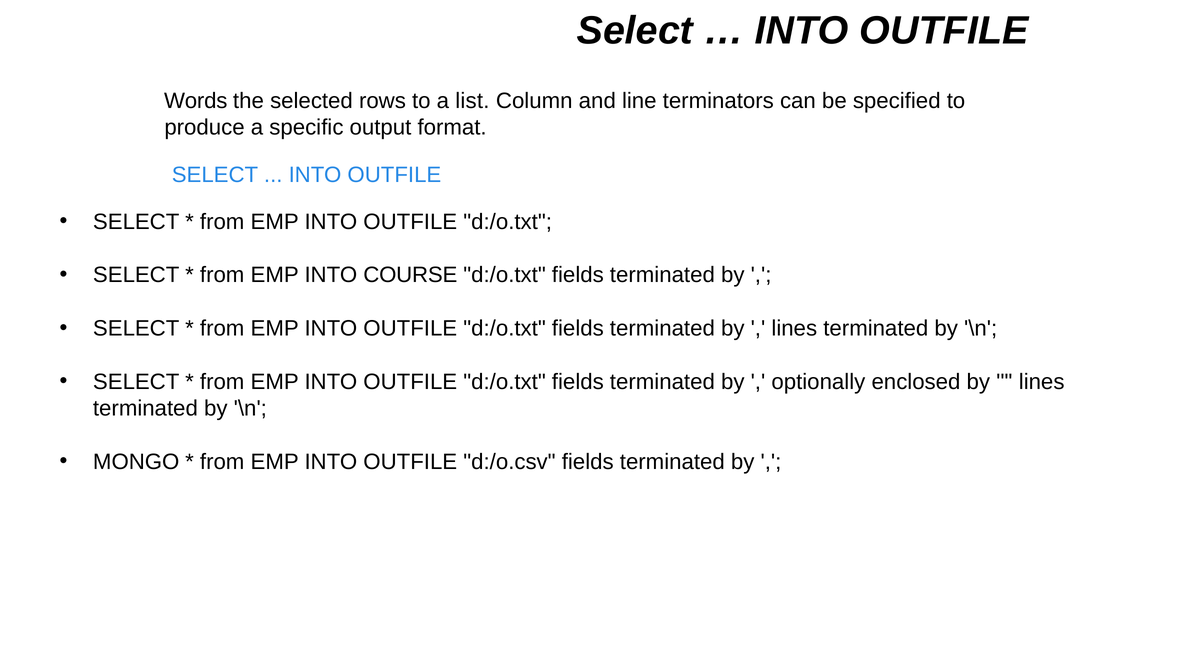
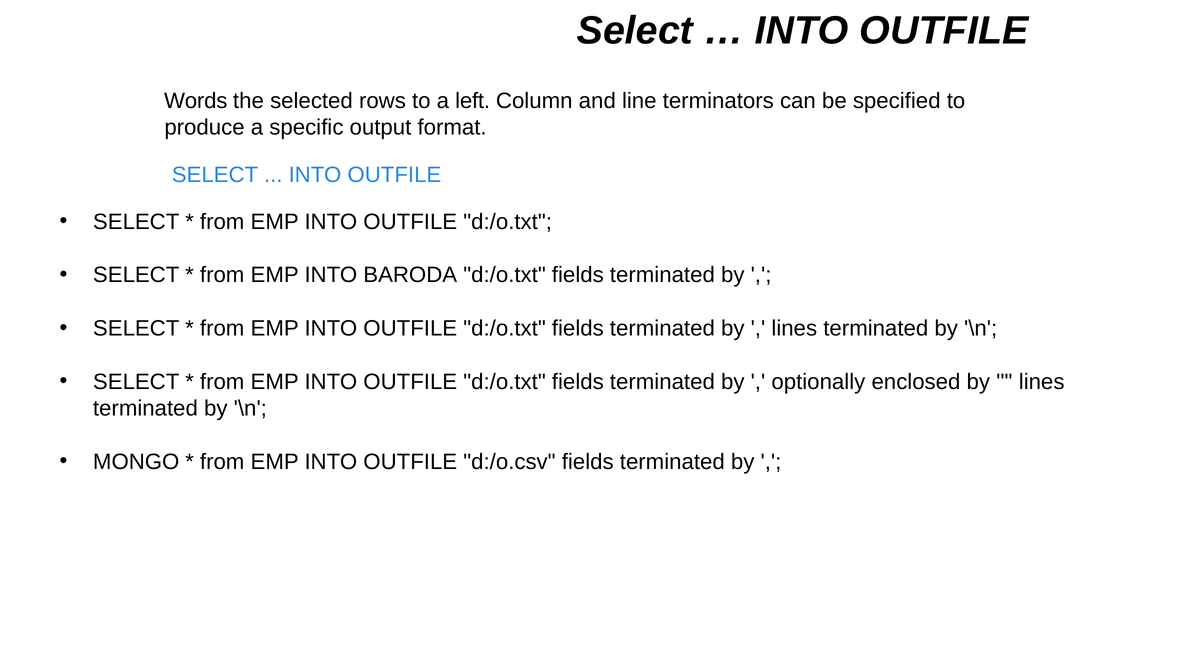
list: list -> left
COURSE: COURSE -> BARODA
